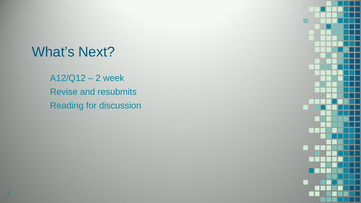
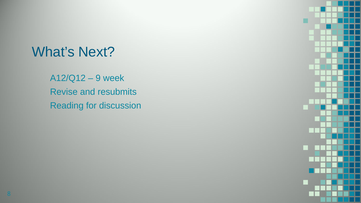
2: 2 -> 9
